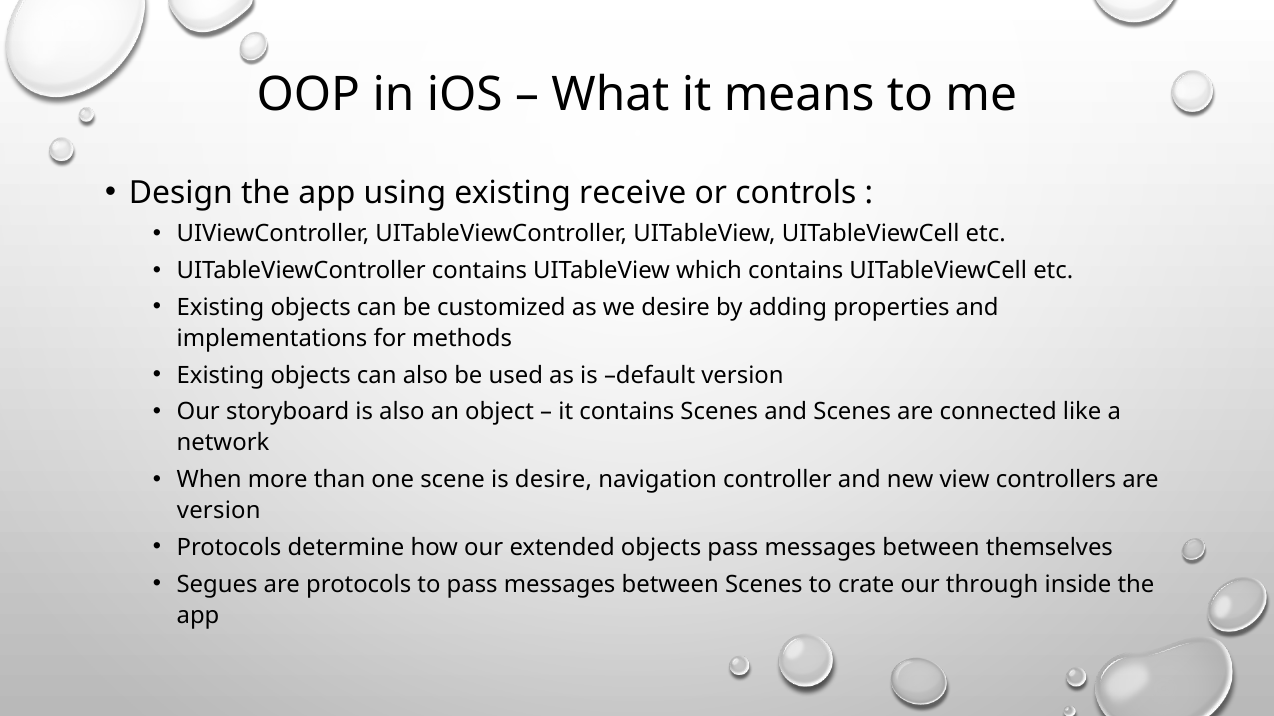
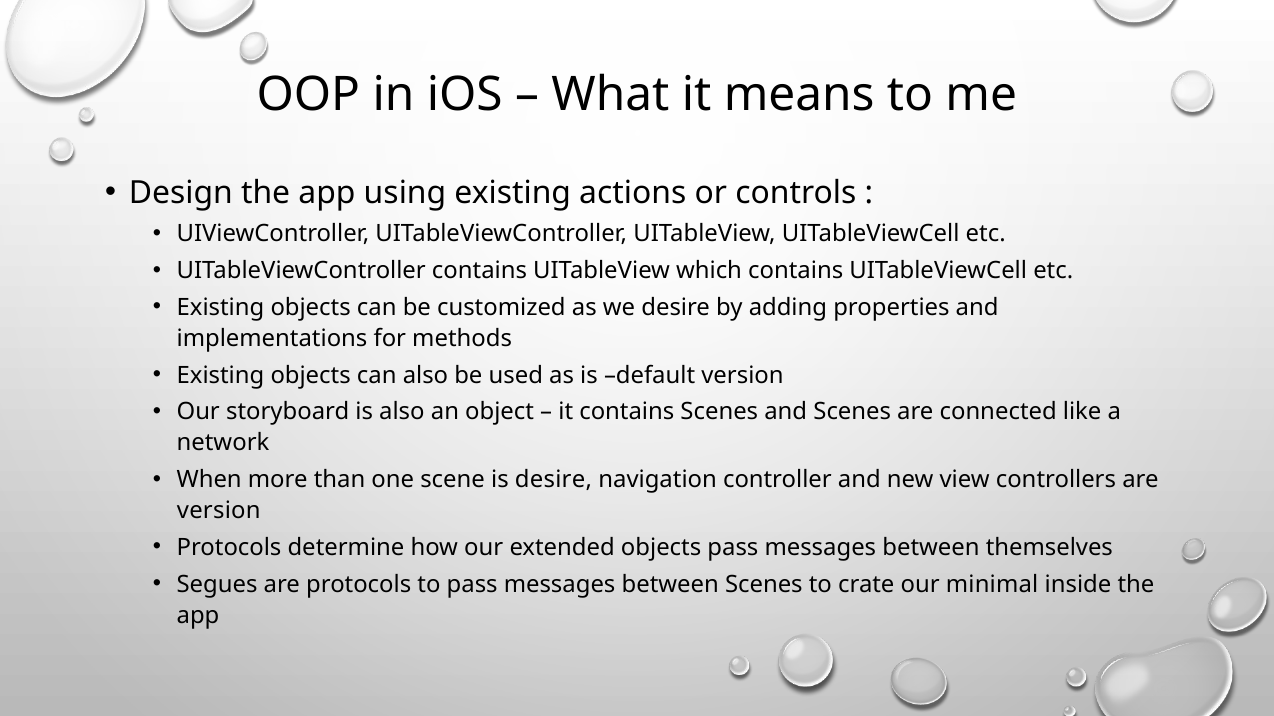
receive: receive -> actions
through: through -> minimal
